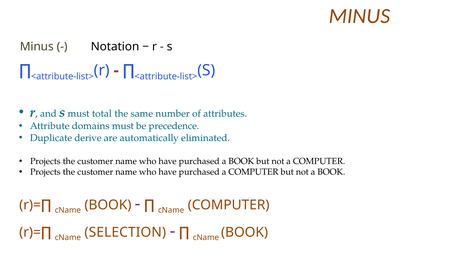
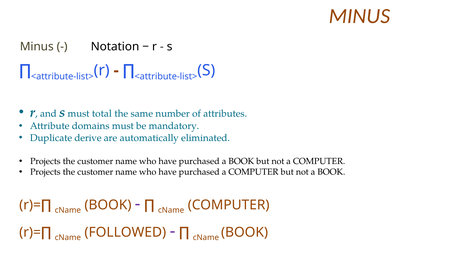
precedence: precedence -> mandatory
SELECTION: SELECTION -> FOLLOWED
